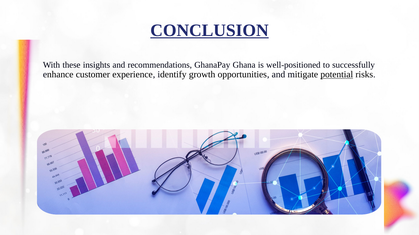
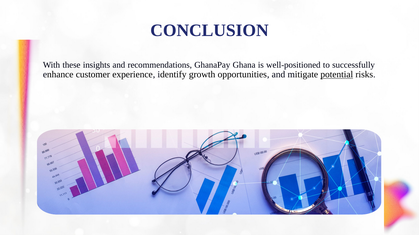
CONCLUSION underline: present -> none
